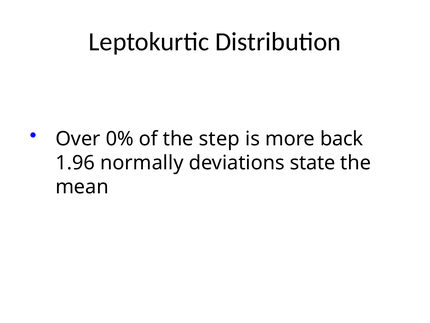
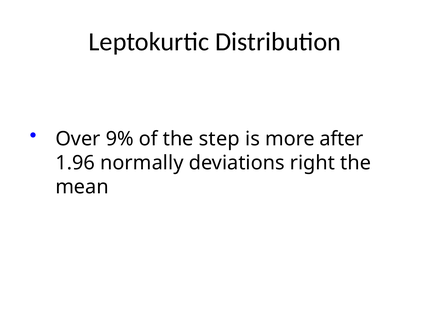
0%: 0% -> 9%
back: back -> after
state: state -> right
